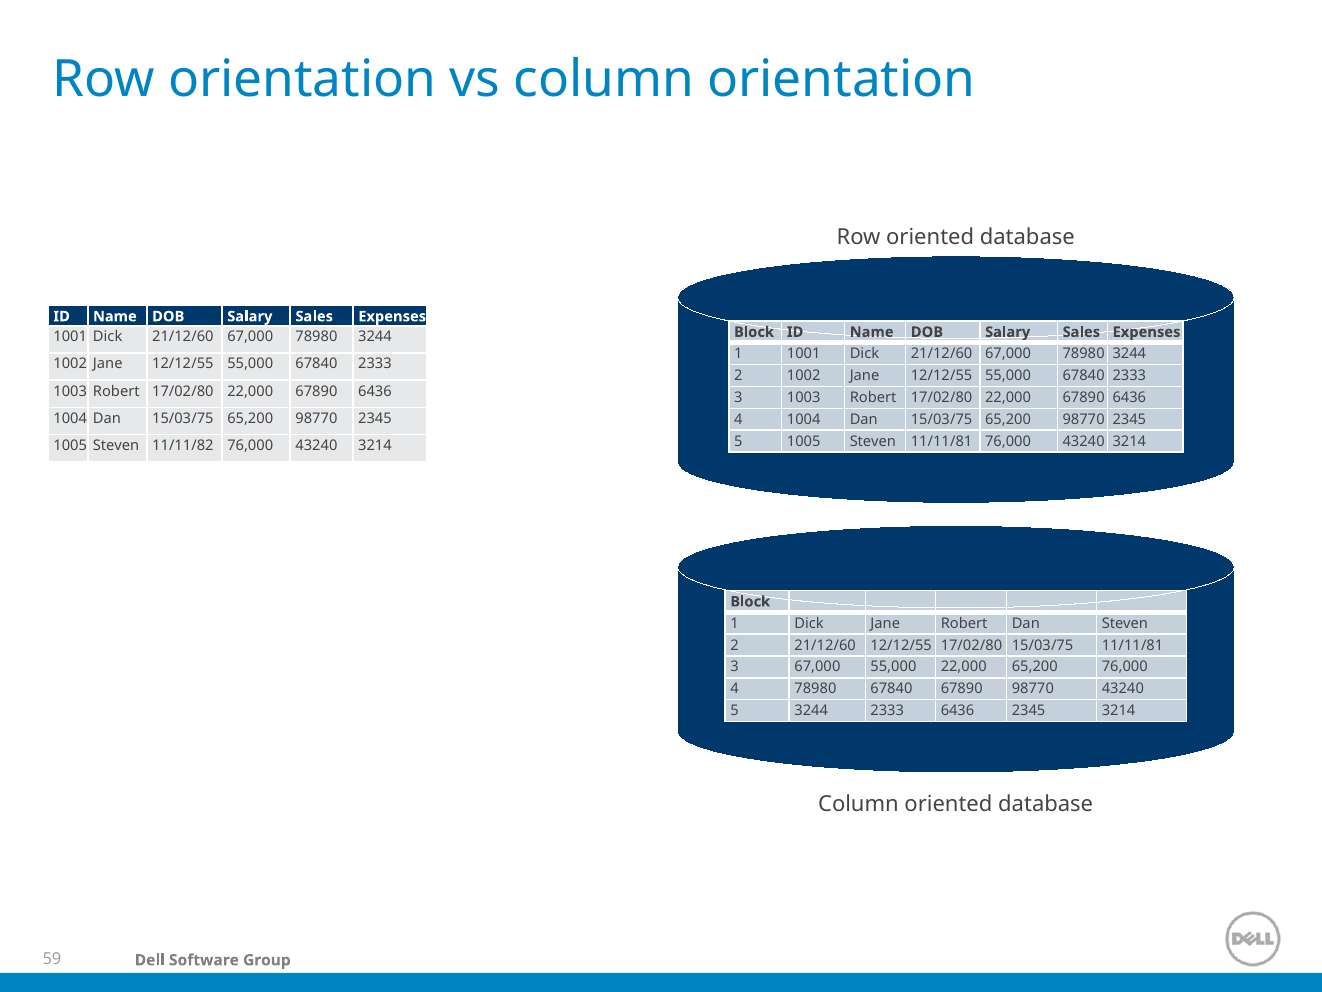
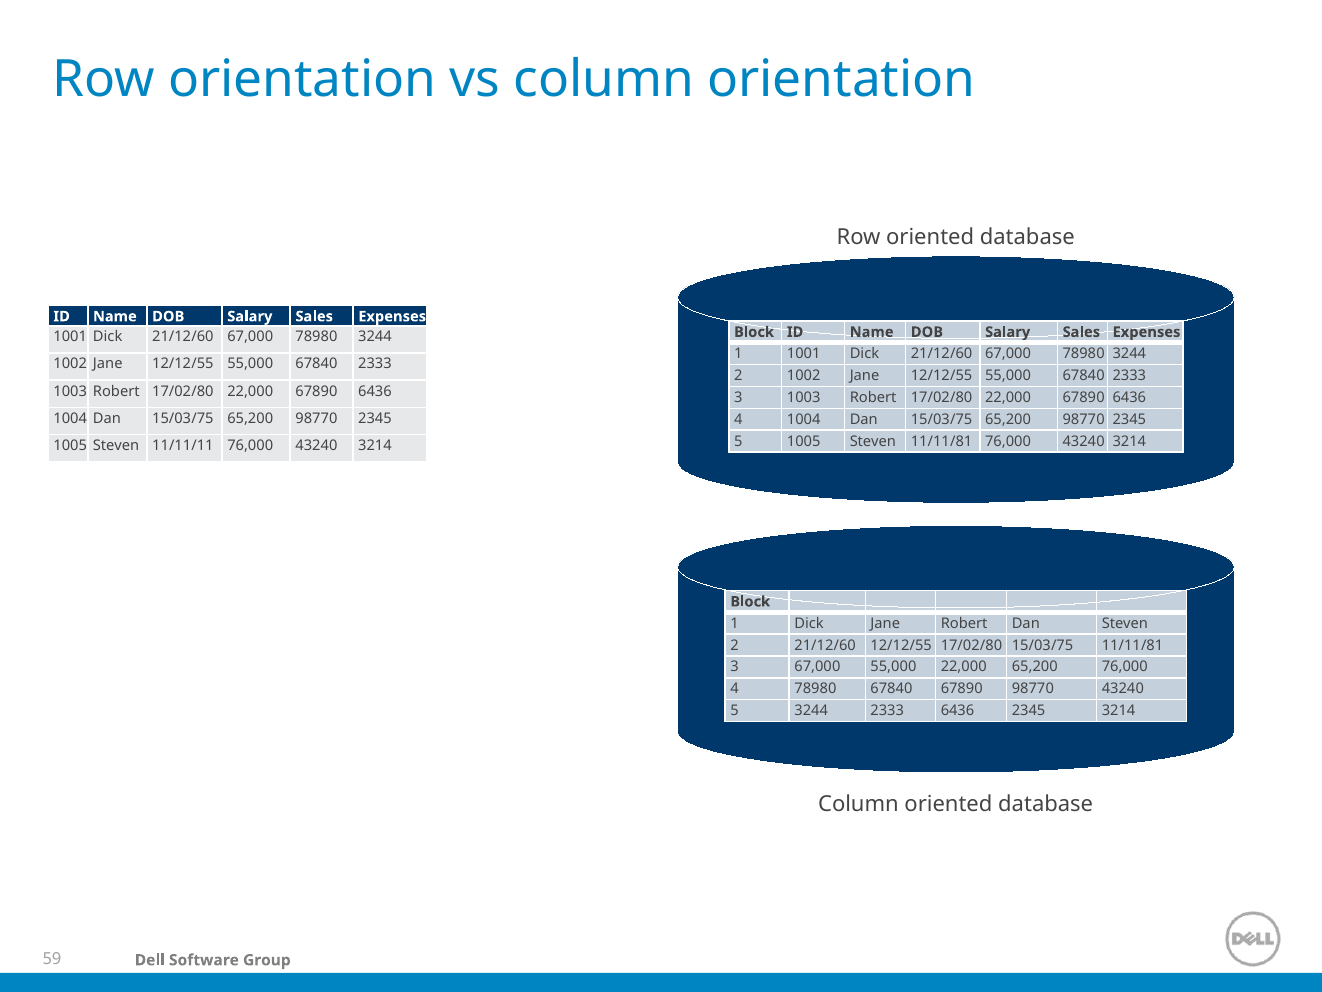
11/11/82: 11/11/82 -> 11/11/11
